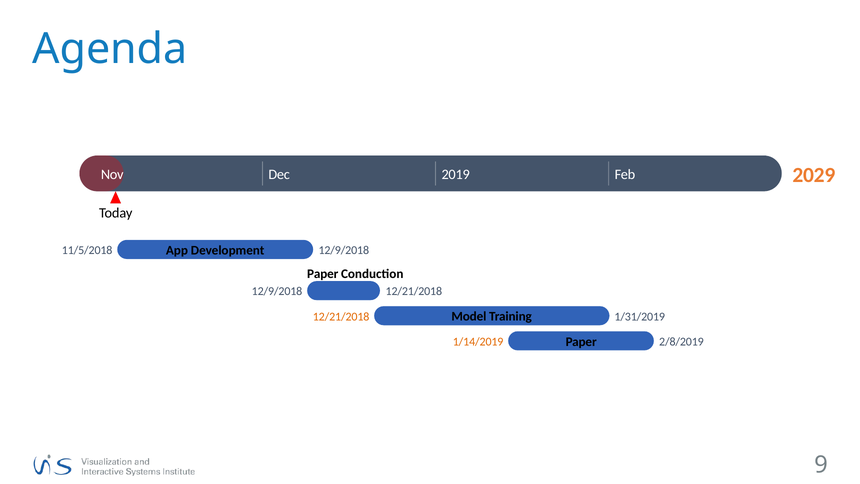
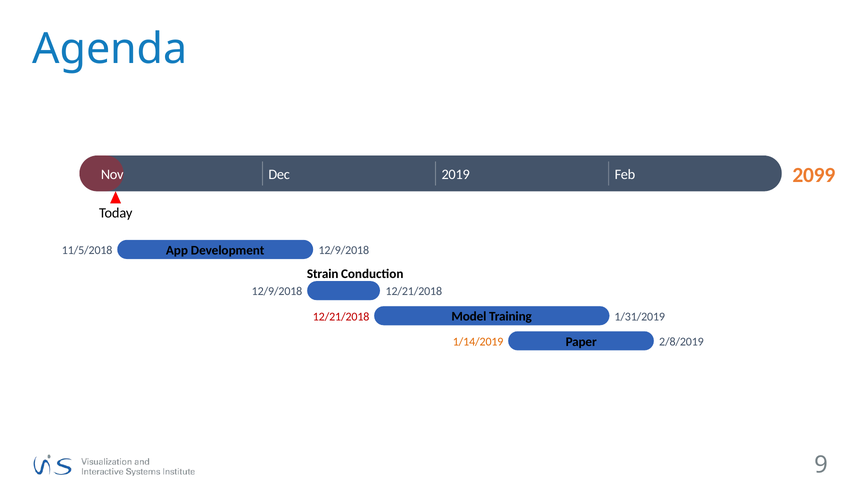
2029: 2029 -> 2099
Paper at (323, 274): Paper -> Strain
12/21/2018 at (341, 316) colour: orange -> red
